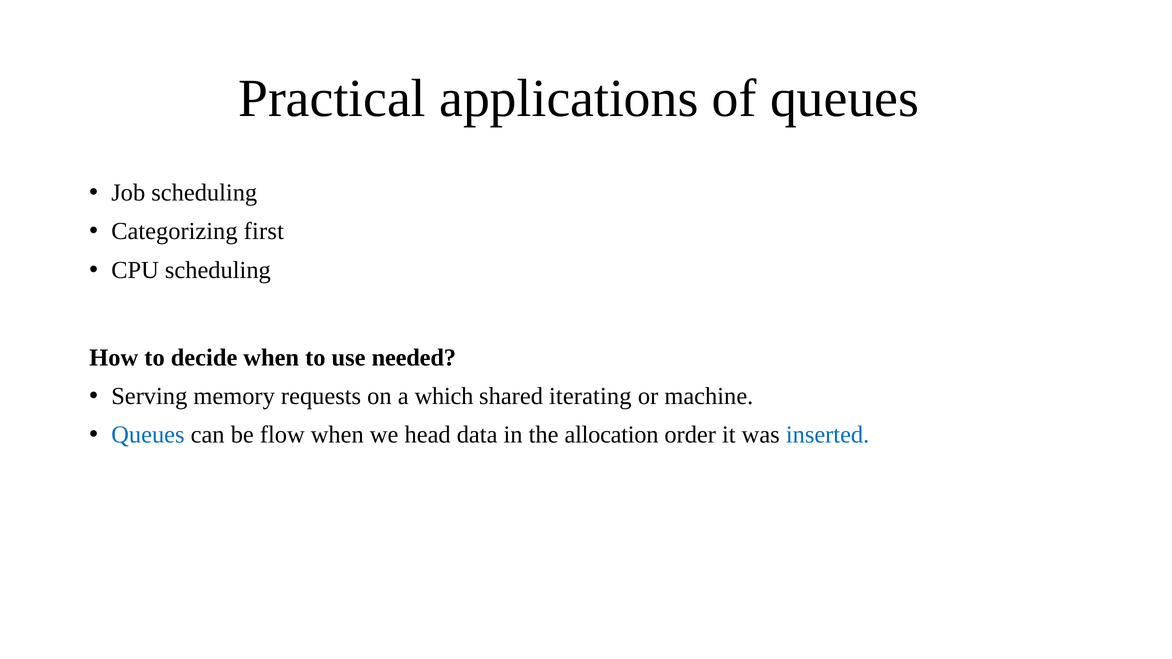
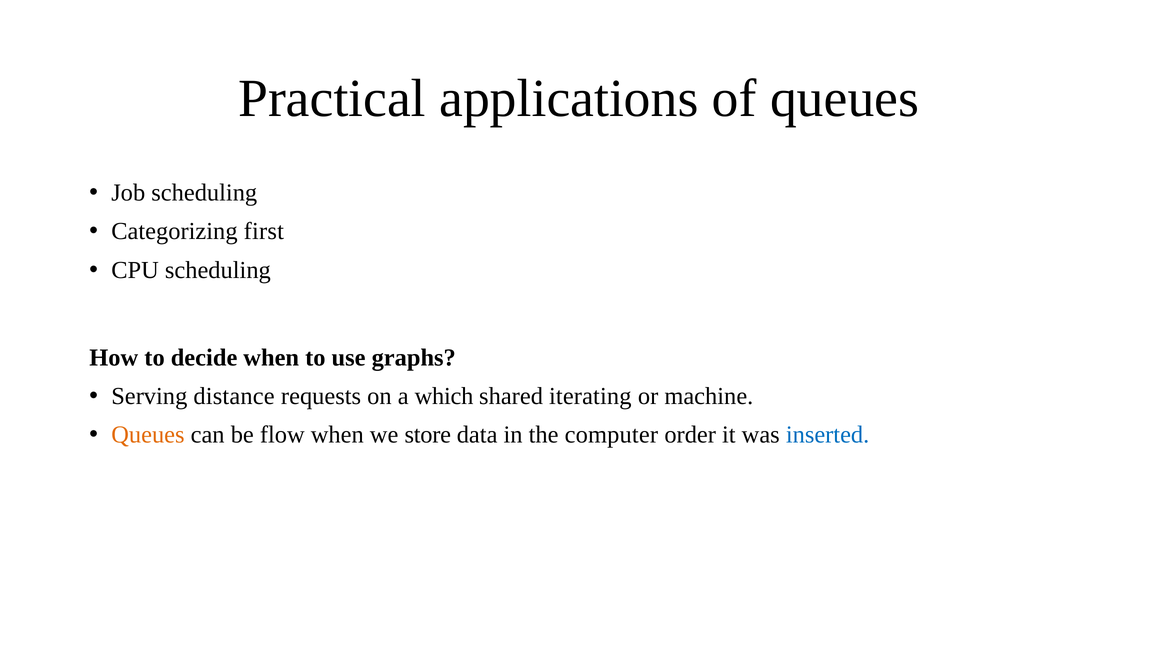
needed: needed -> graphs
memory: memory -> distance
Queues at (148, 435) colour: blue -> orange
head: head -> store
allocation: allocation -> computer
